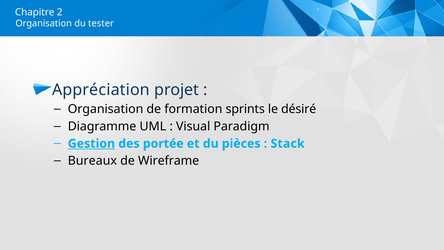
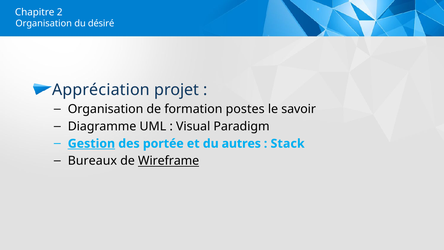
tester: tester -> désiré
sprints: sprints -> postes
désiré: désiré -> savoir
pièces: pièces -> autres
Wireframe underline: none -> present
